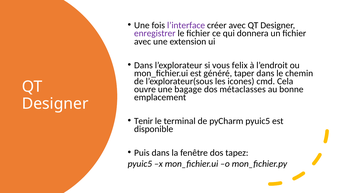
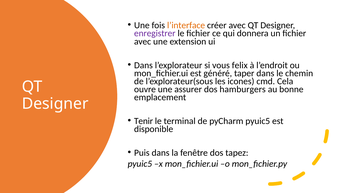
l’interface colour: purple -> orange
bagage: bagage -> assurer
métaclasses: métaclasses -> hamburgers
